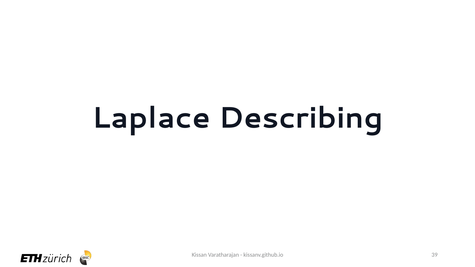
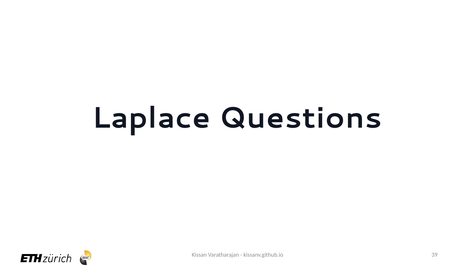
Describing: Describing -> Questions
